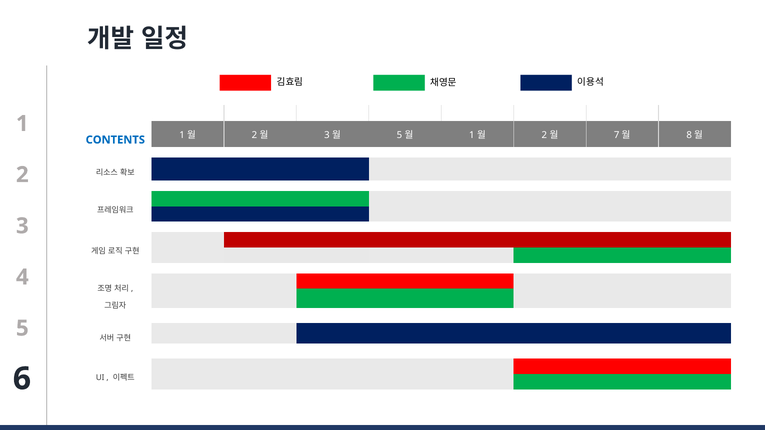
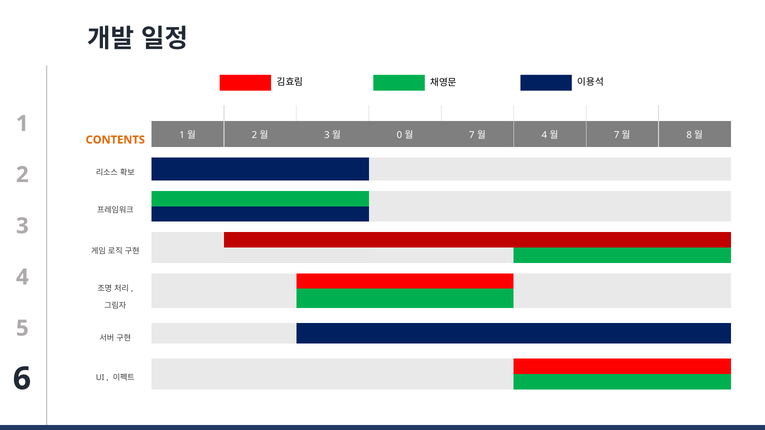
5 at (399, 135): 5 -> 0
1 at (472, 135): 1 -> 7
2 at (544, 135): 2 -> 4
CONTENTS colour: blue -> orange
